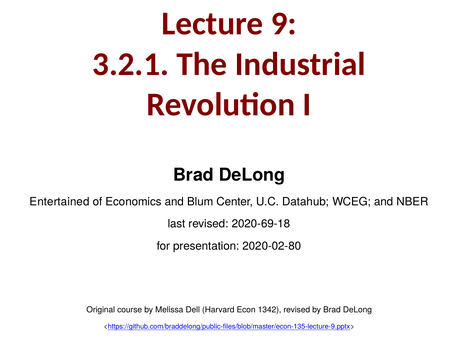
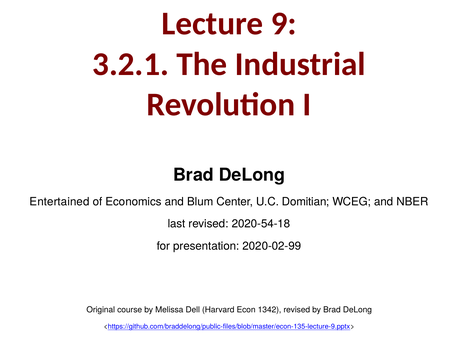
Datahub: Datahub -> Domitian
2020-69-18: 2020-69-18 -> 2020-54-18
2020-02-80: 2020-02-80 -> 2020-02-99
